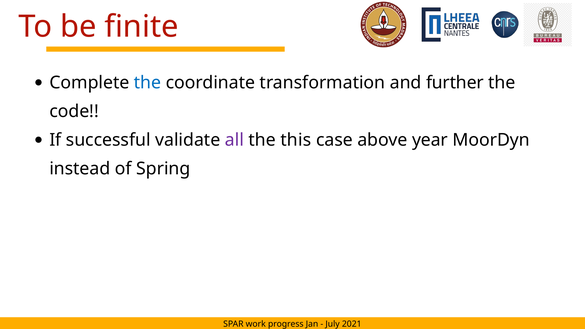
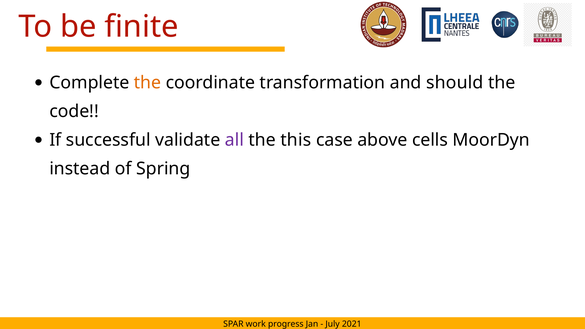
the at (148, 83) colour: blue -> orange
further: further -> should
year: year -> cells
